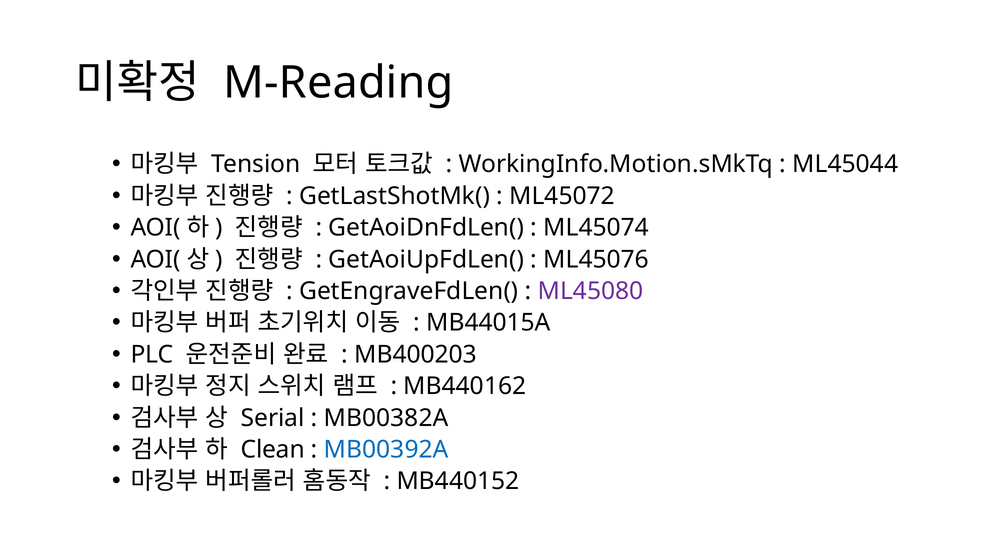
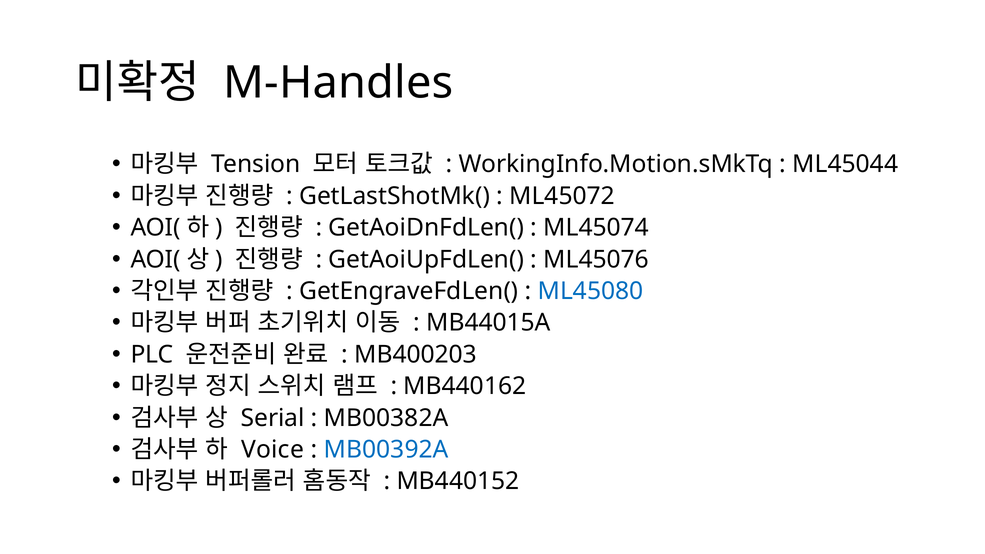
M-Reading: M-Reading -> M-Handles
ML45080 colour: purple -> blue
Clean: Clean -> Voice
